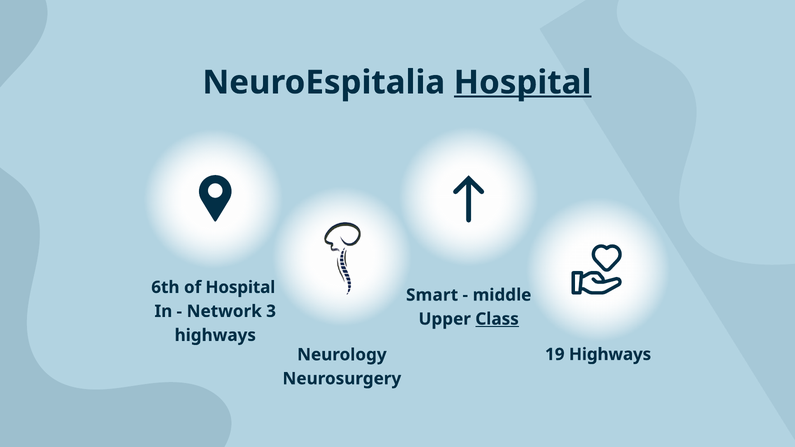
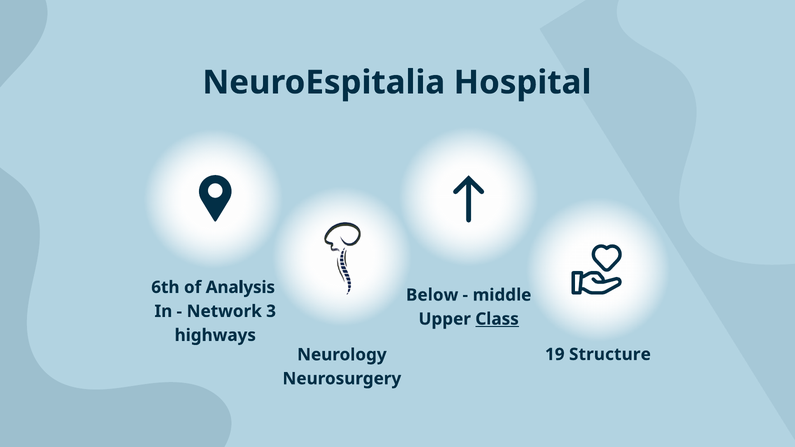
Hospital at (523, 83) underline: present -> none
of Hospital: Hospital -> Analysis
Smart: Smart -> Below
19 Highways: Highways -> Structure
